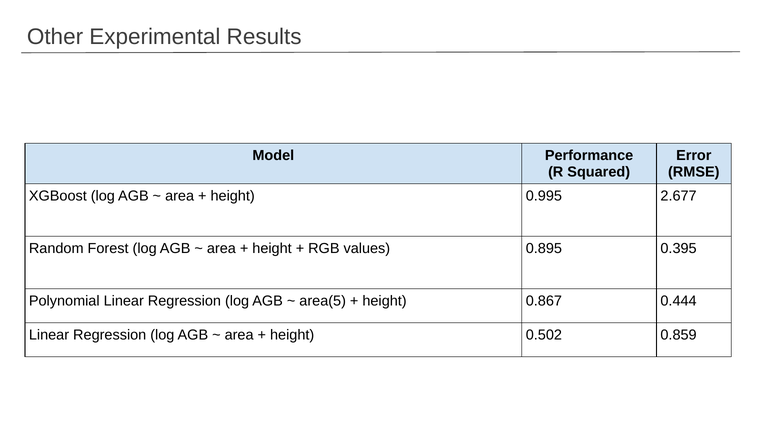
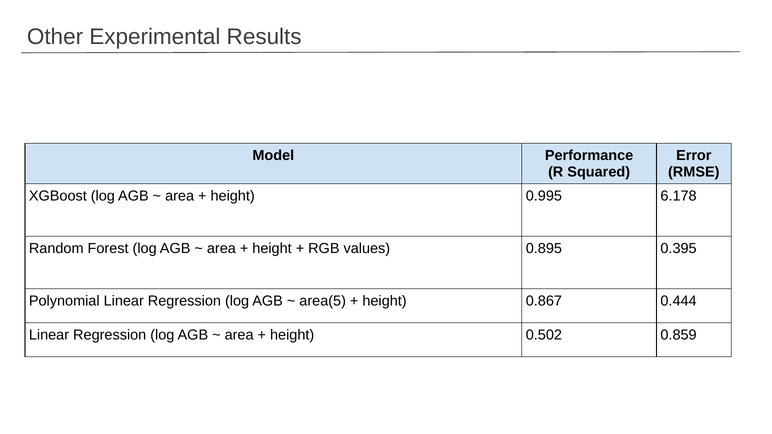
2.677: 2.677 -> 6.178
